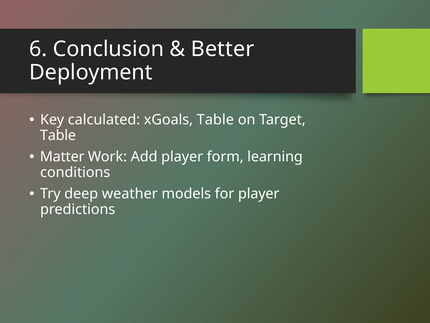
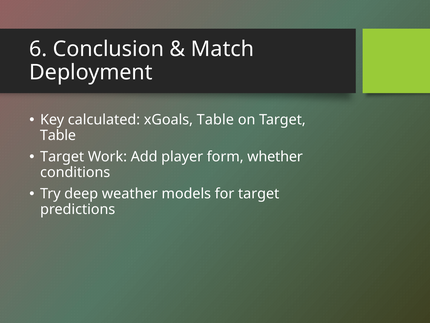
Better: Better -> Match
Matter at (62, 157): Matter -> Target
learning: learning -> whether
for player: player -> target
